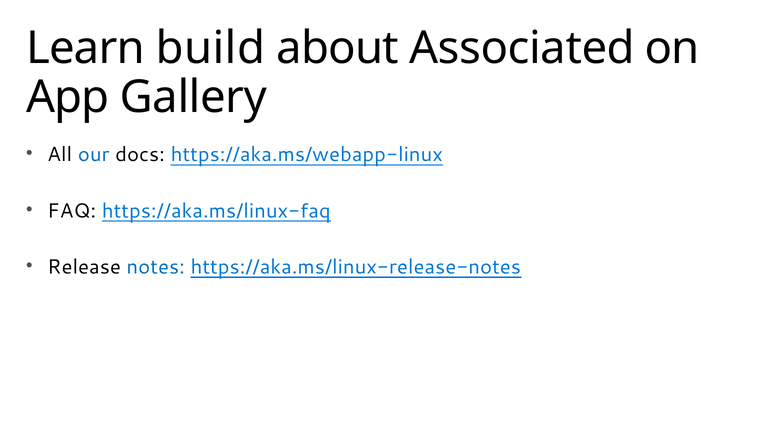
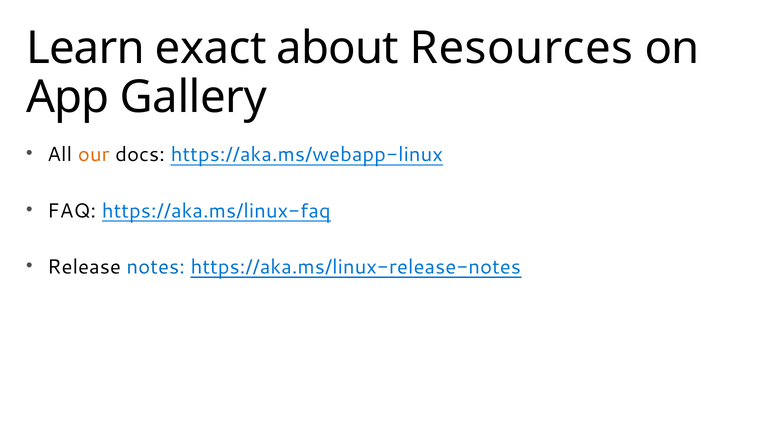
build: build -> exact
Associated: Associated -> Resources
our colour: blue -> orange
